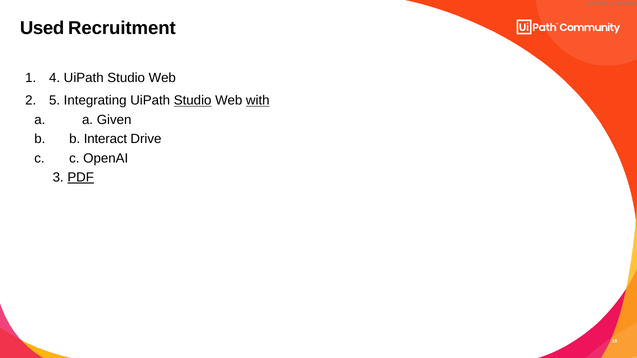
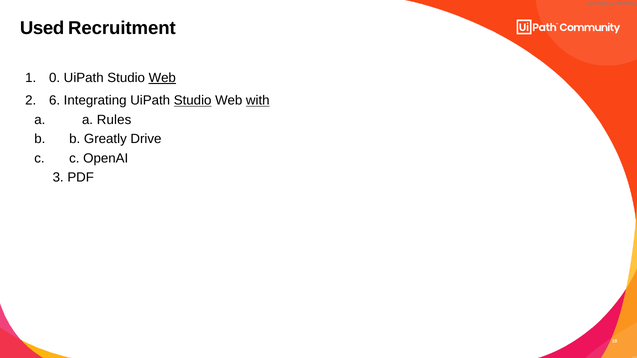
4: 4 -> 0
Web at (162, 78) underline: none -> present
5: 5 -> 6
Given: Given -> Rules
Interact: Interact -> Greatly
PDF underline: present -> none
